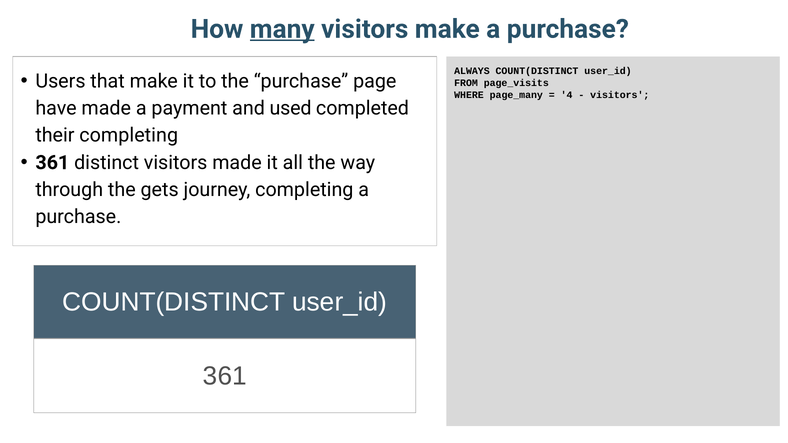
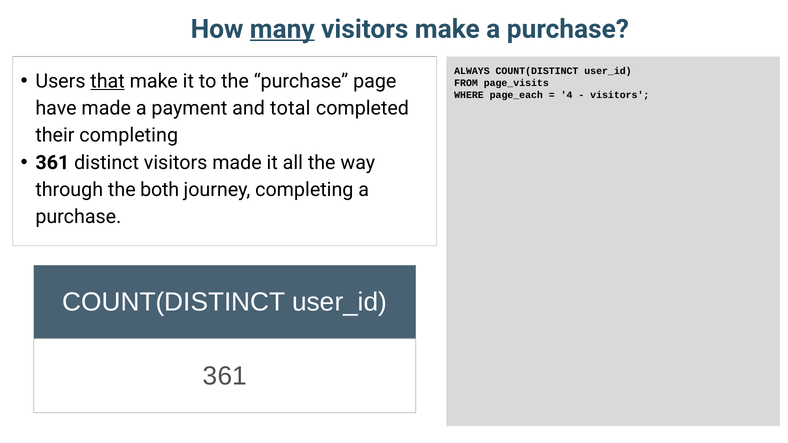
that underline: none -> present
page_many: page_many -> page_each
used: used -> total
gets: gets -> both
